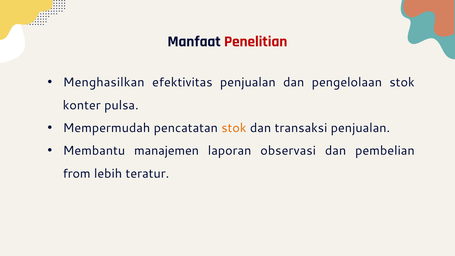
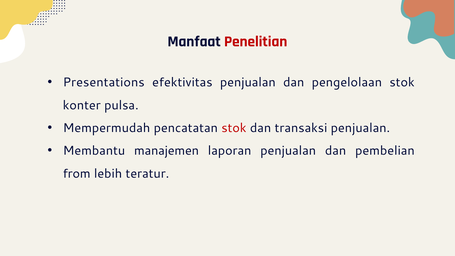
Menghasilkan: Menghasilkan -> Presentations
stok at (234, 128) colour: orange -> red
laporan observasi: observasi -> penjualan
